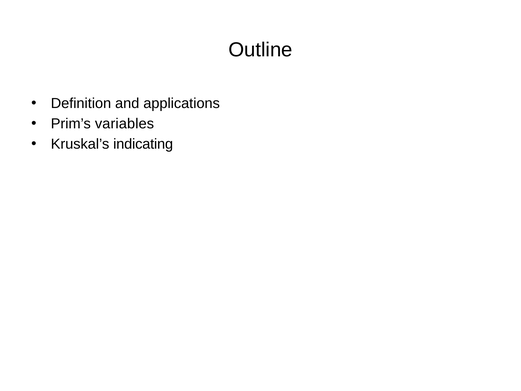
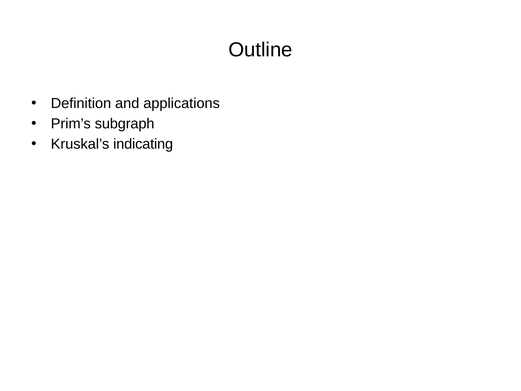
variables: variables -> subgraph
